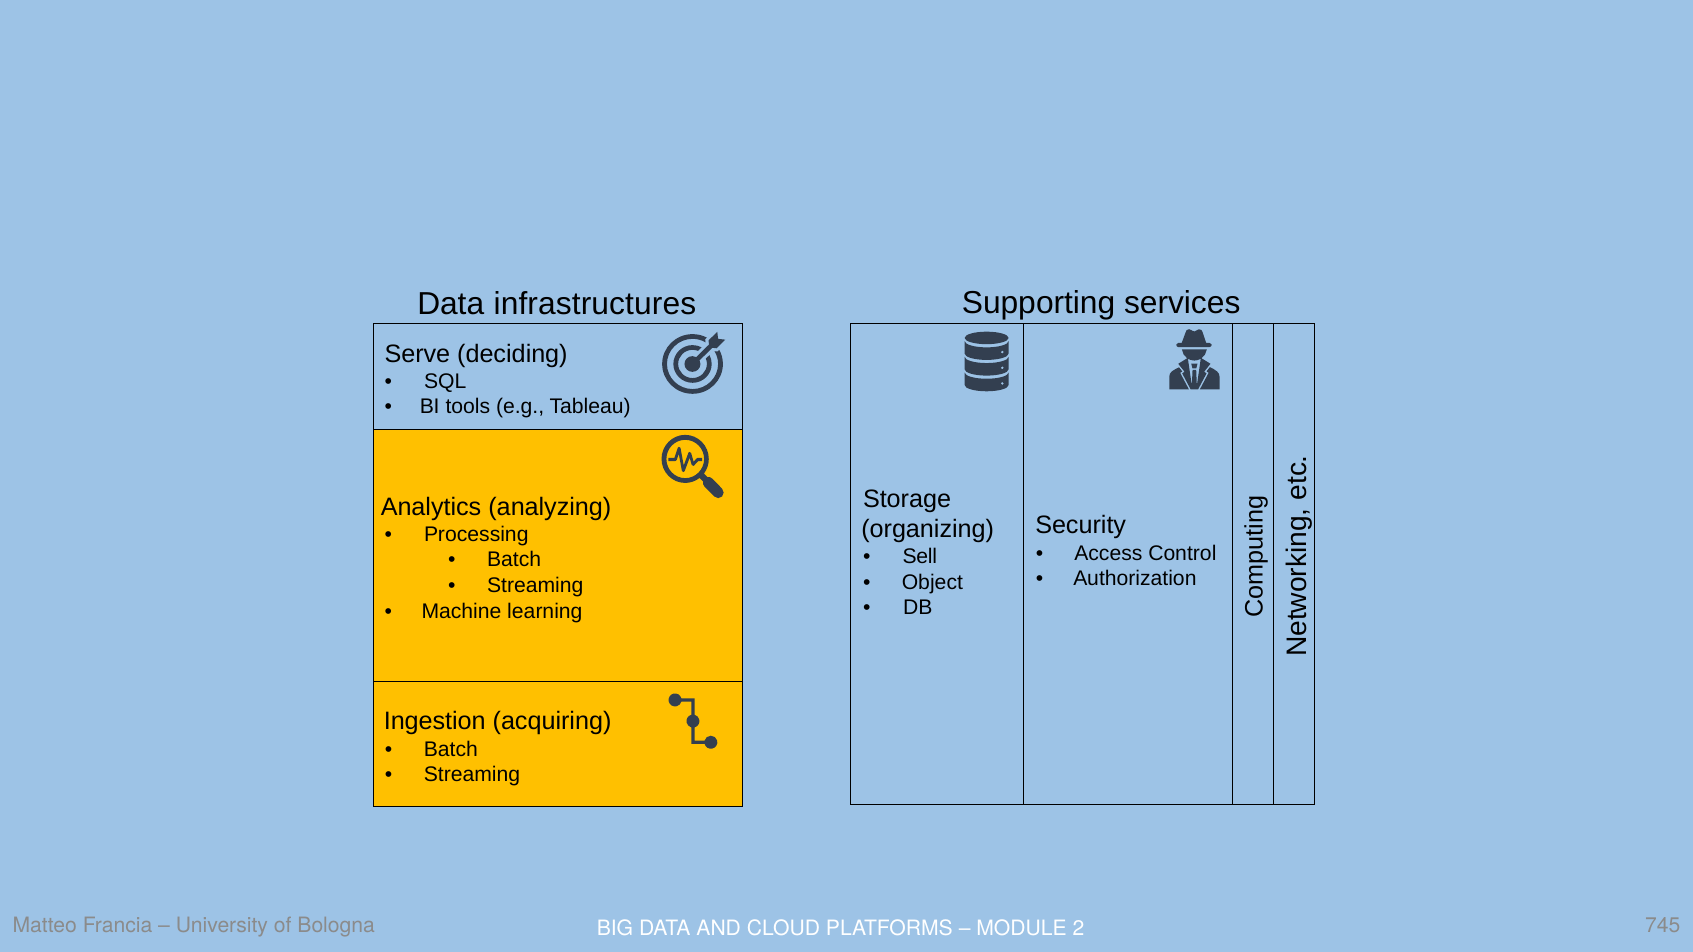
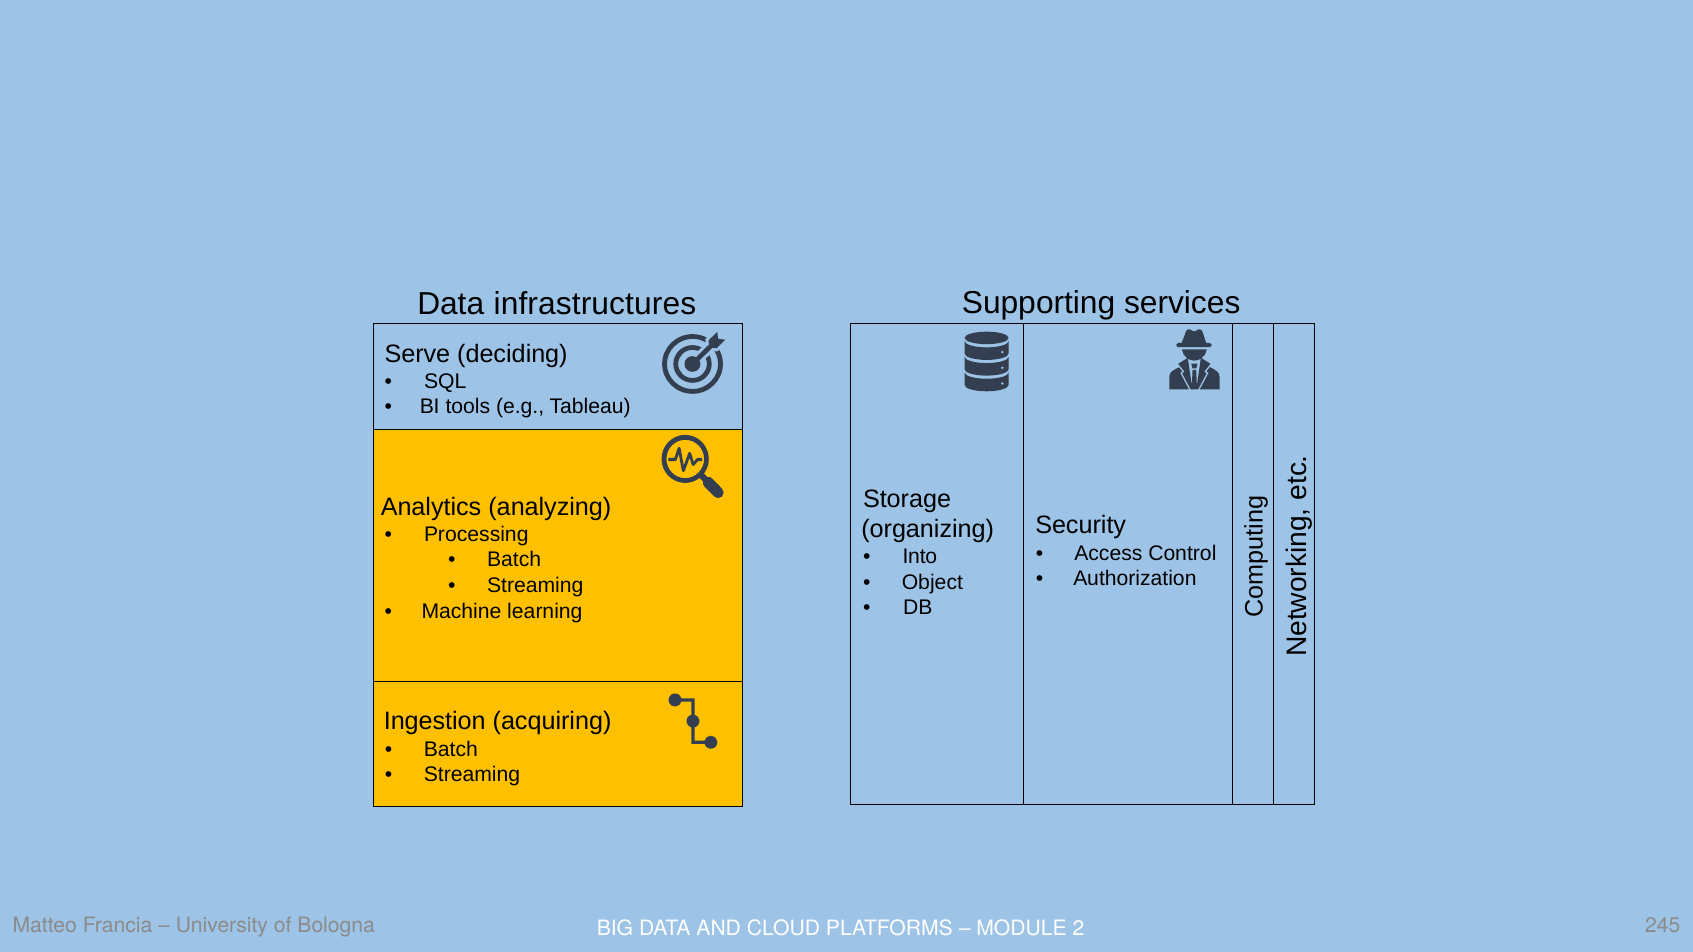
Sell: Sell -> Into
745: 745 -> 245
